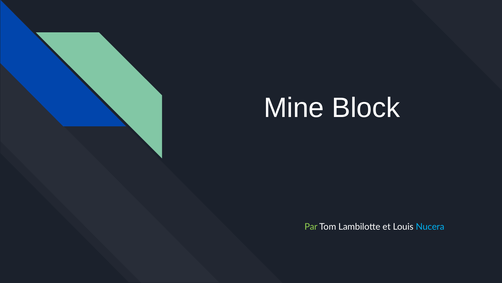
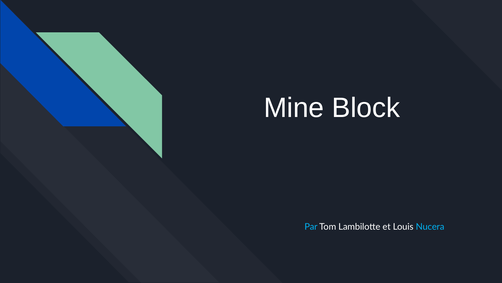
Par colour: light green -> light blue
